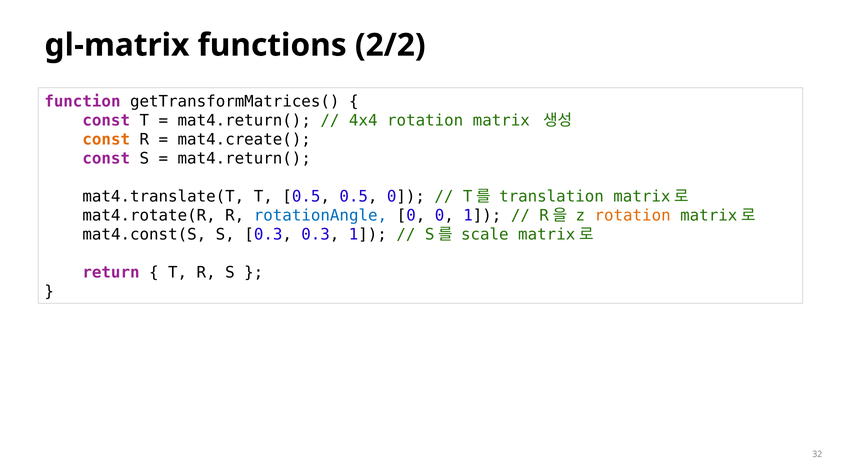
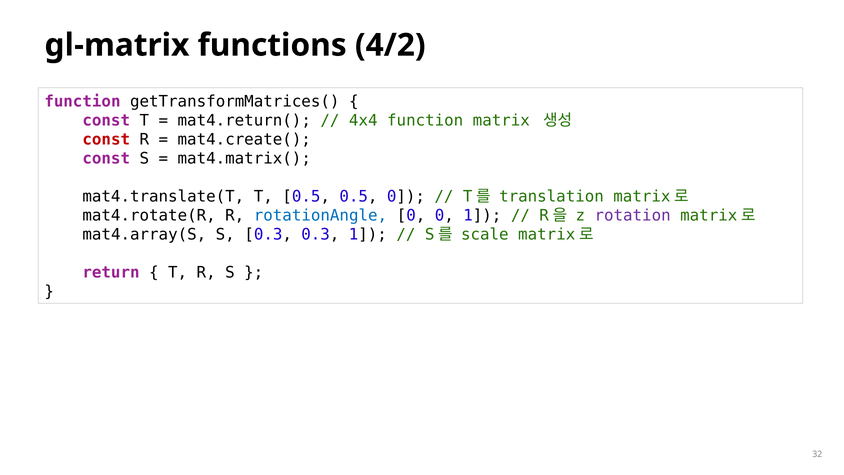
2/2: 2/2 -> 4/2
4x4 rotation: rotation -> function
const at (106, 139) colour: orange -> red
mat4.return( at (244, 158): mat4.return( -> mat4.matrix(
rotation at (633, 215) colour: orange -> purple
mat4.const(S: mat4.const(S -> mat4.array(S
